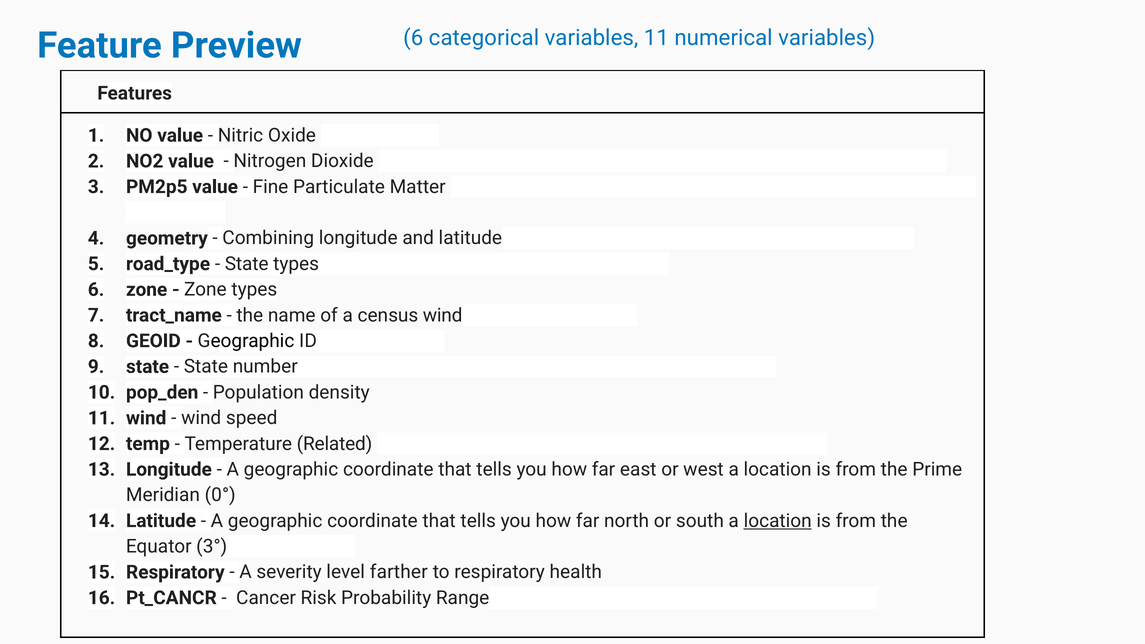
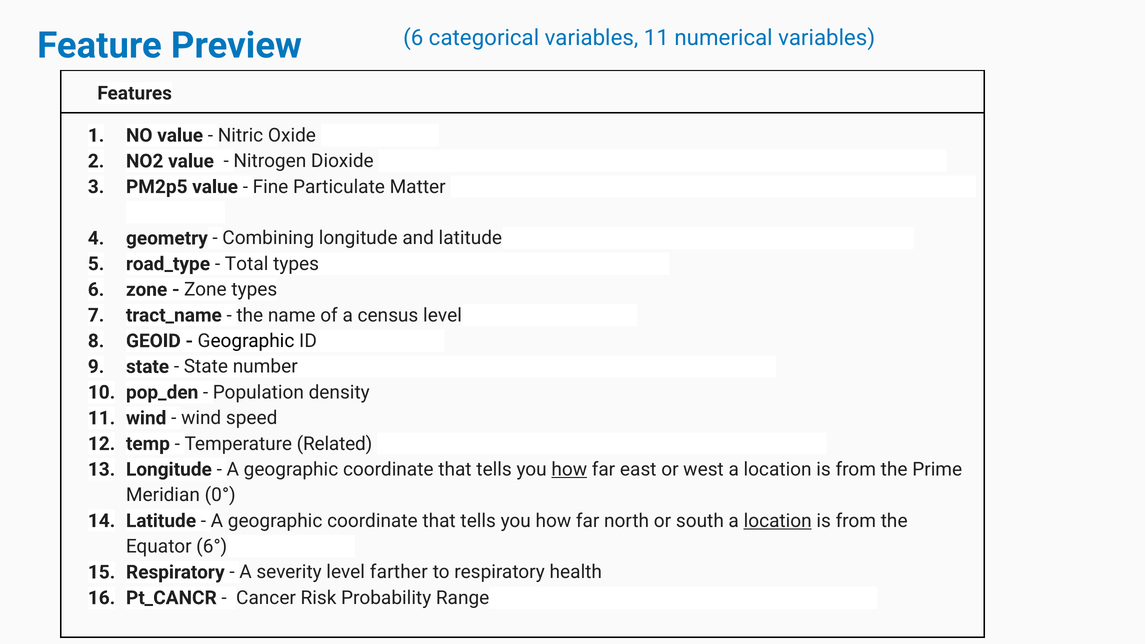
State at (247, 264): State -> Total
census wind: wind -> level
how at (569, 469) underline: none -> present
3°: 3° -> 6°
